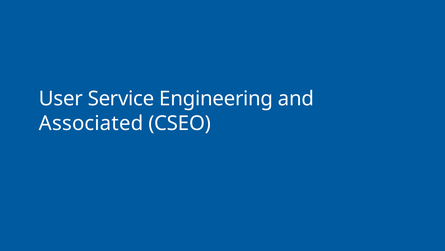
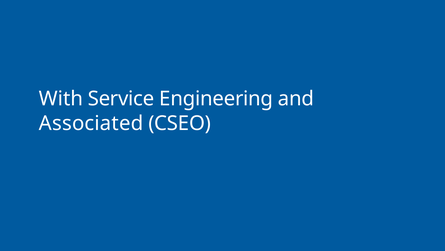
User: User -> With
